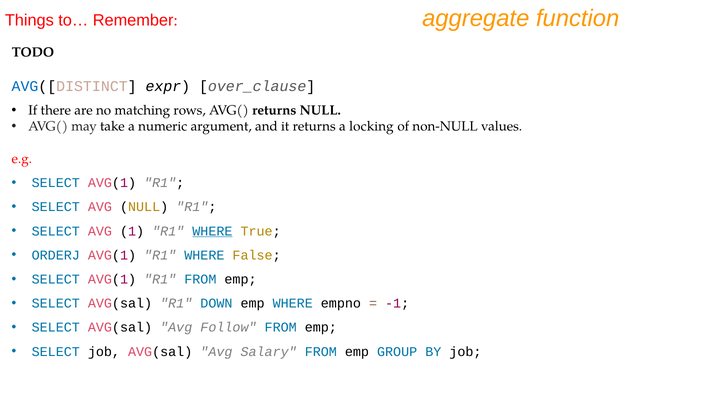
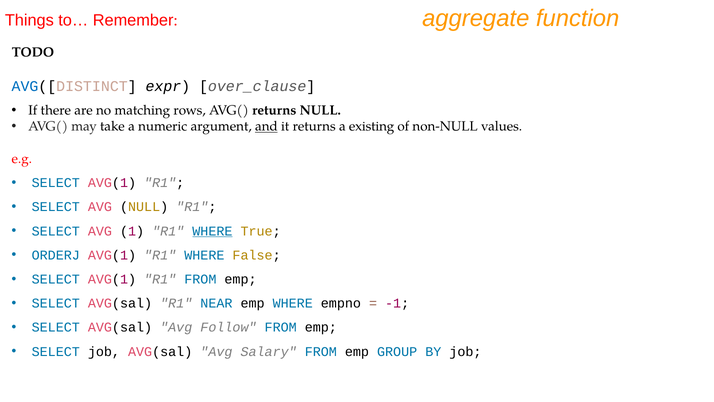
and underline: none -> present
locking: locking -> existing
DOWN: DOWN -> NEAR
